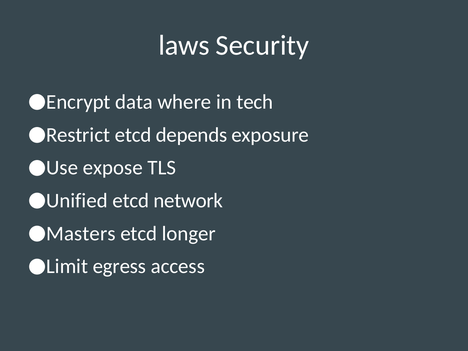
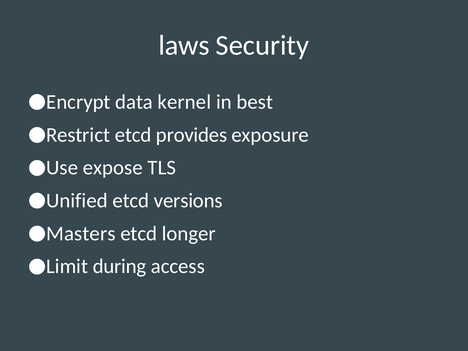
where: where -> kernel
tech: tech -> best
depends: depends -> provides
network: network -> versions
egress: egress -> during
